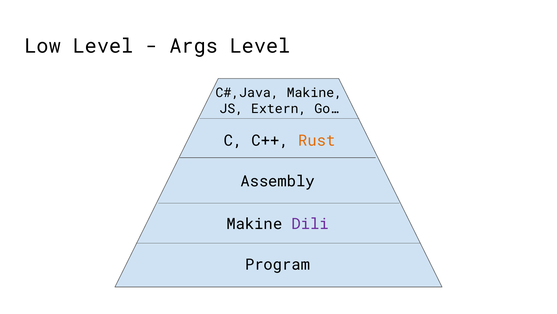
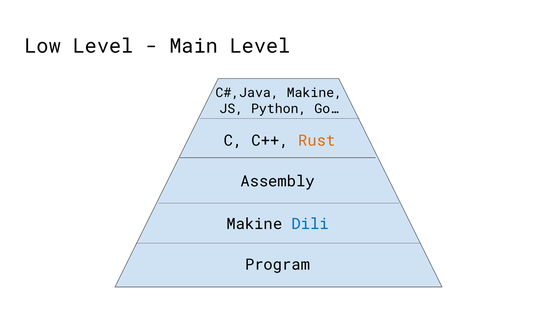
Args: Args -> Main
Extern: Extern -> Python
Dili colour: purple -> blue
